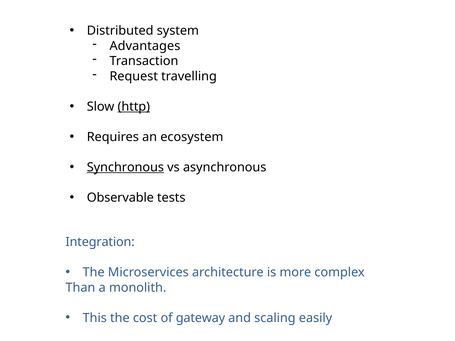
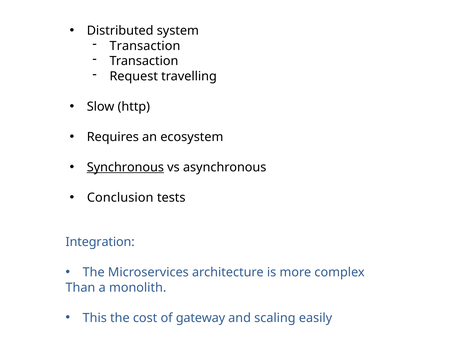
Advantages at (145, 46): Advantages -> Transaction
http underline: present -> none
Observable: Observable -> Conclusion
